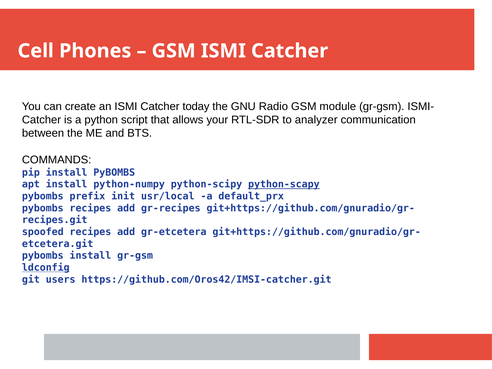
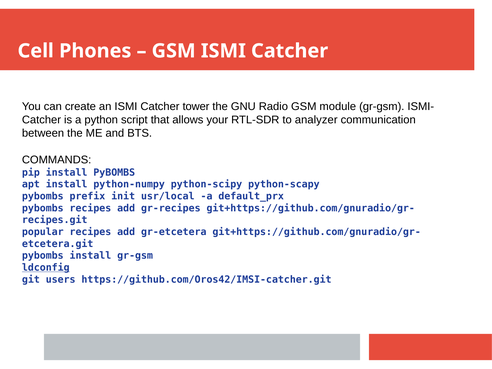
today: today -> tower
python-scapy underline: present -> none
spoofed: spoofed -> popular
